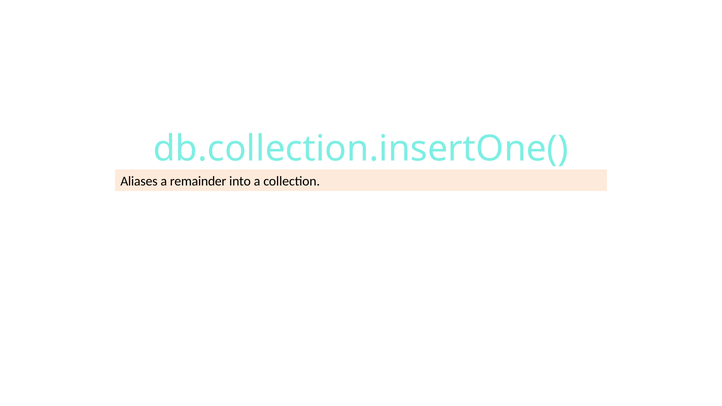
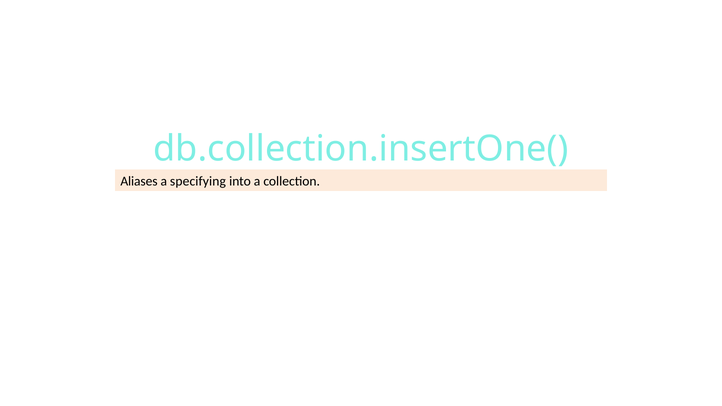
remainder: remainder -> specifying
